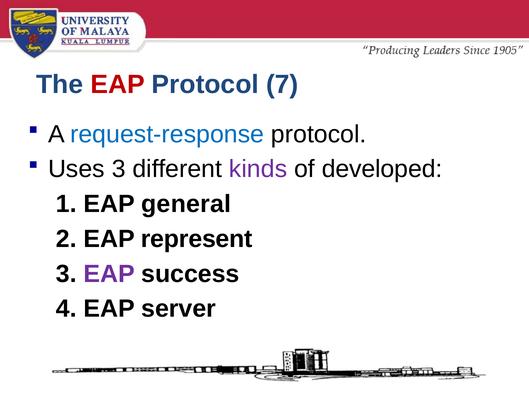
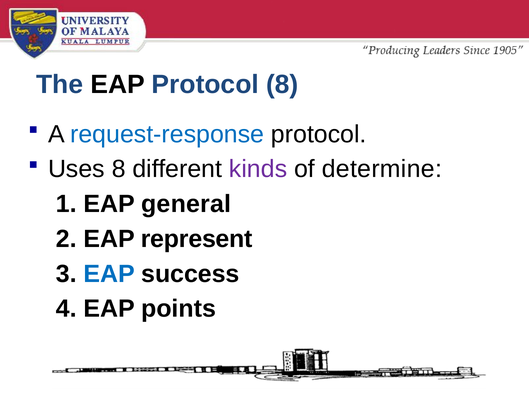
EAP at (118, 85) colour: red -> black
Protocol 7: 7 -> 8
Uses 3: 3 -> 8
developed: developed -> determine
EAP at (109, 274) colour: purple -> blue
server: server -> points
